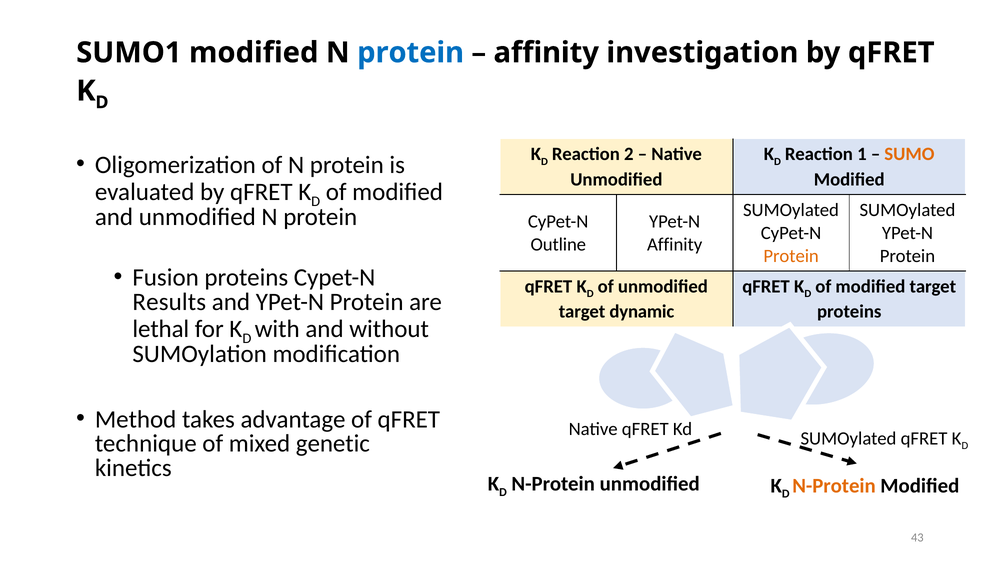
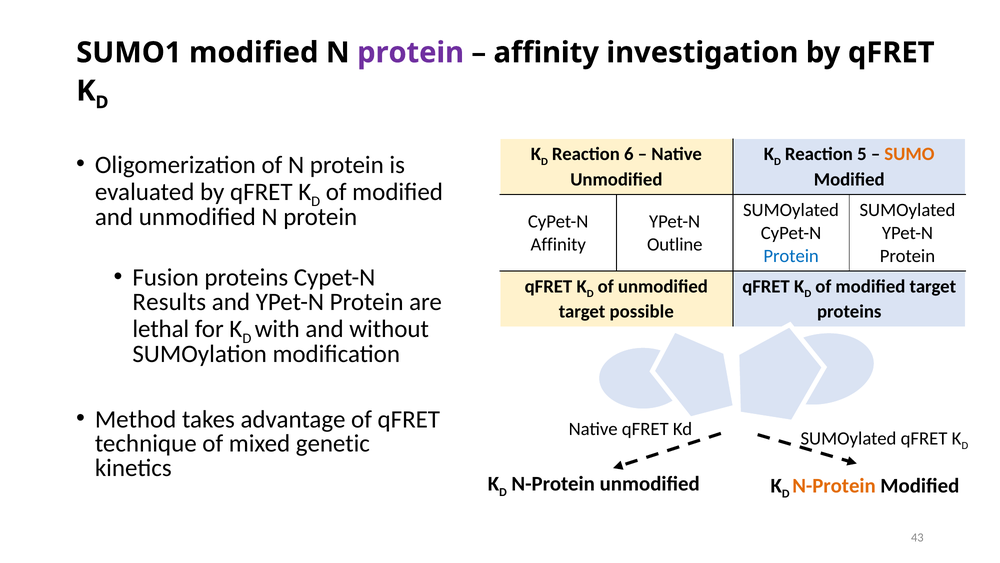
protein at (411, 53) colour: blue -> purple
2: 2 -> 6
1: 1 -> 5
Outline at (558, 244): Outline -> Affinity
Affinity at (675, 244): Affinity -> Outline
Protein at (791, 256) colour: orange -> blue
dynamic: dynamic -> possible
